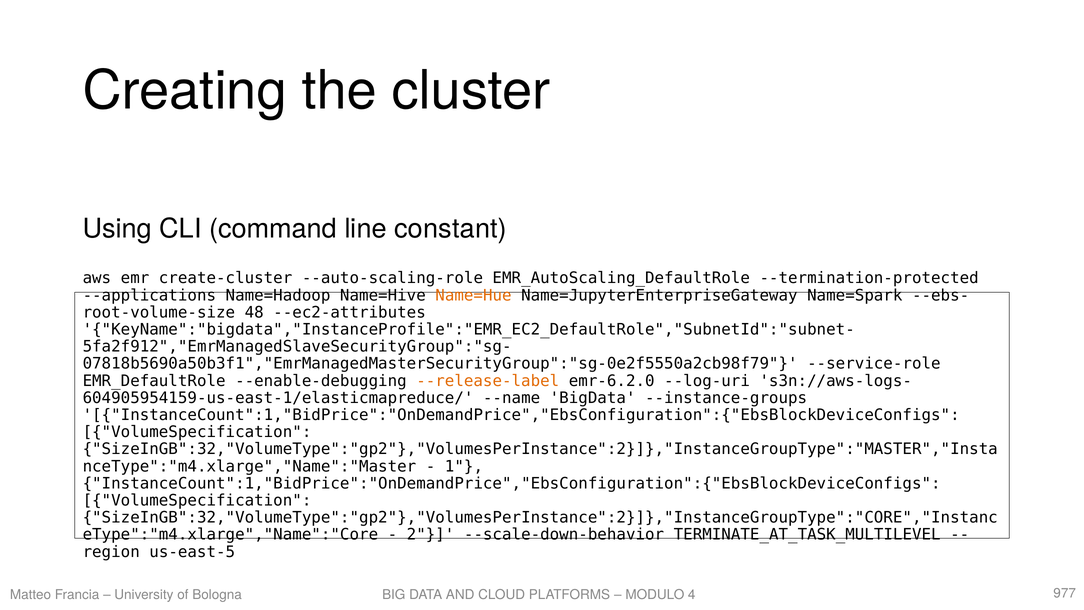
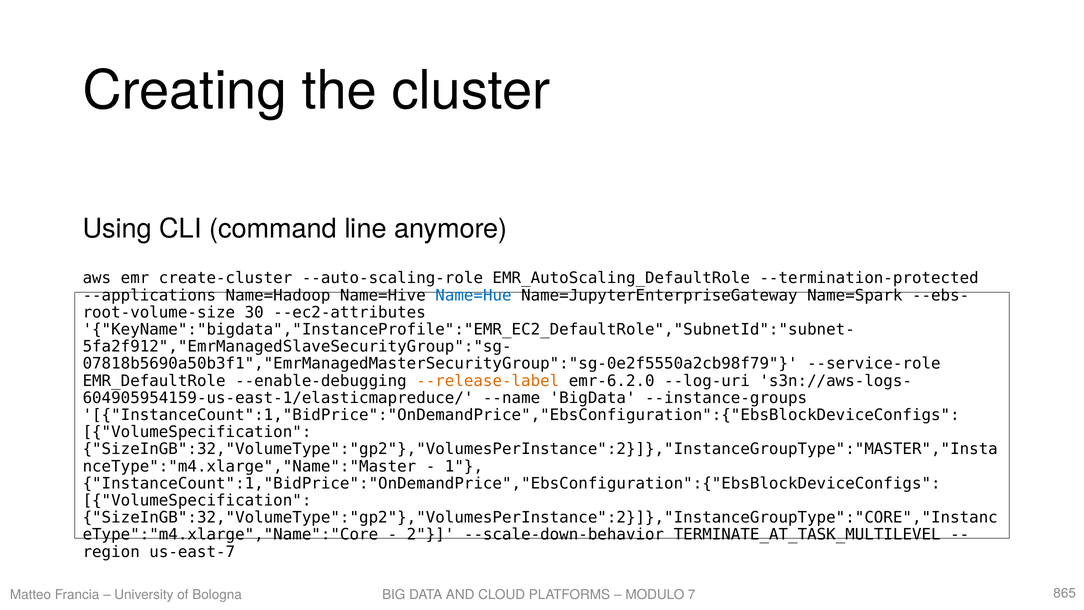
constant: constant -> anymore
Name=Hue colour: orange -> blue
48: 48 -> 30
us-east-5: us-east-5 -> us-east-7
4: 4 -> 7
977: 977 -> 865
